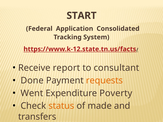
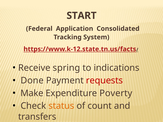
report: report -> spring
consultant: consultant -> indications
requests colour: orange -> red
Went: Went -> Make
made: made -> count
